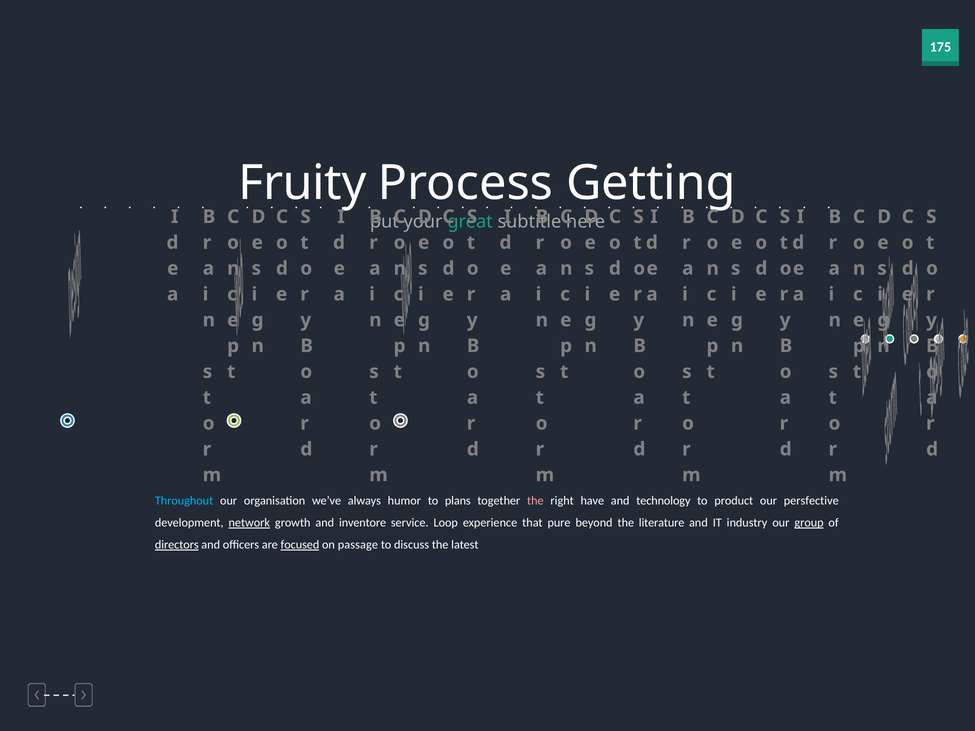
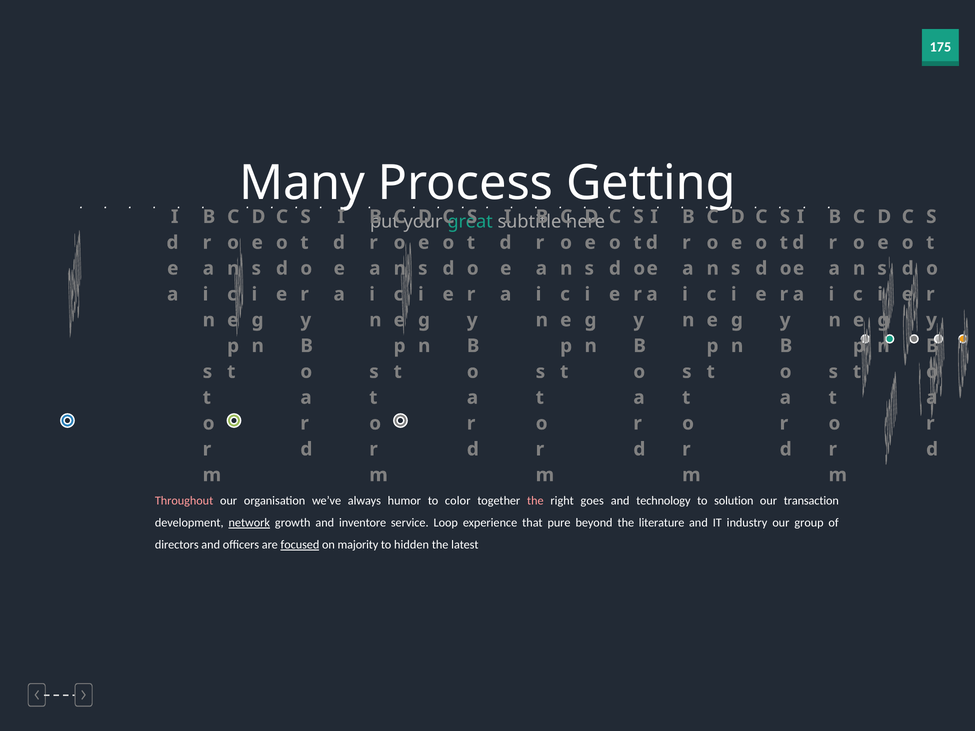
Fruity: Fruity -> Many
Throughout colour: light blue -> pink
plans: plans -> color
have: have -> goes
product: product -> solution
persfective: persfective -> transaction
group underline: present -> none
directors underline: present -> none
passage: passage -> majority
discuss: discuss -> hidden
